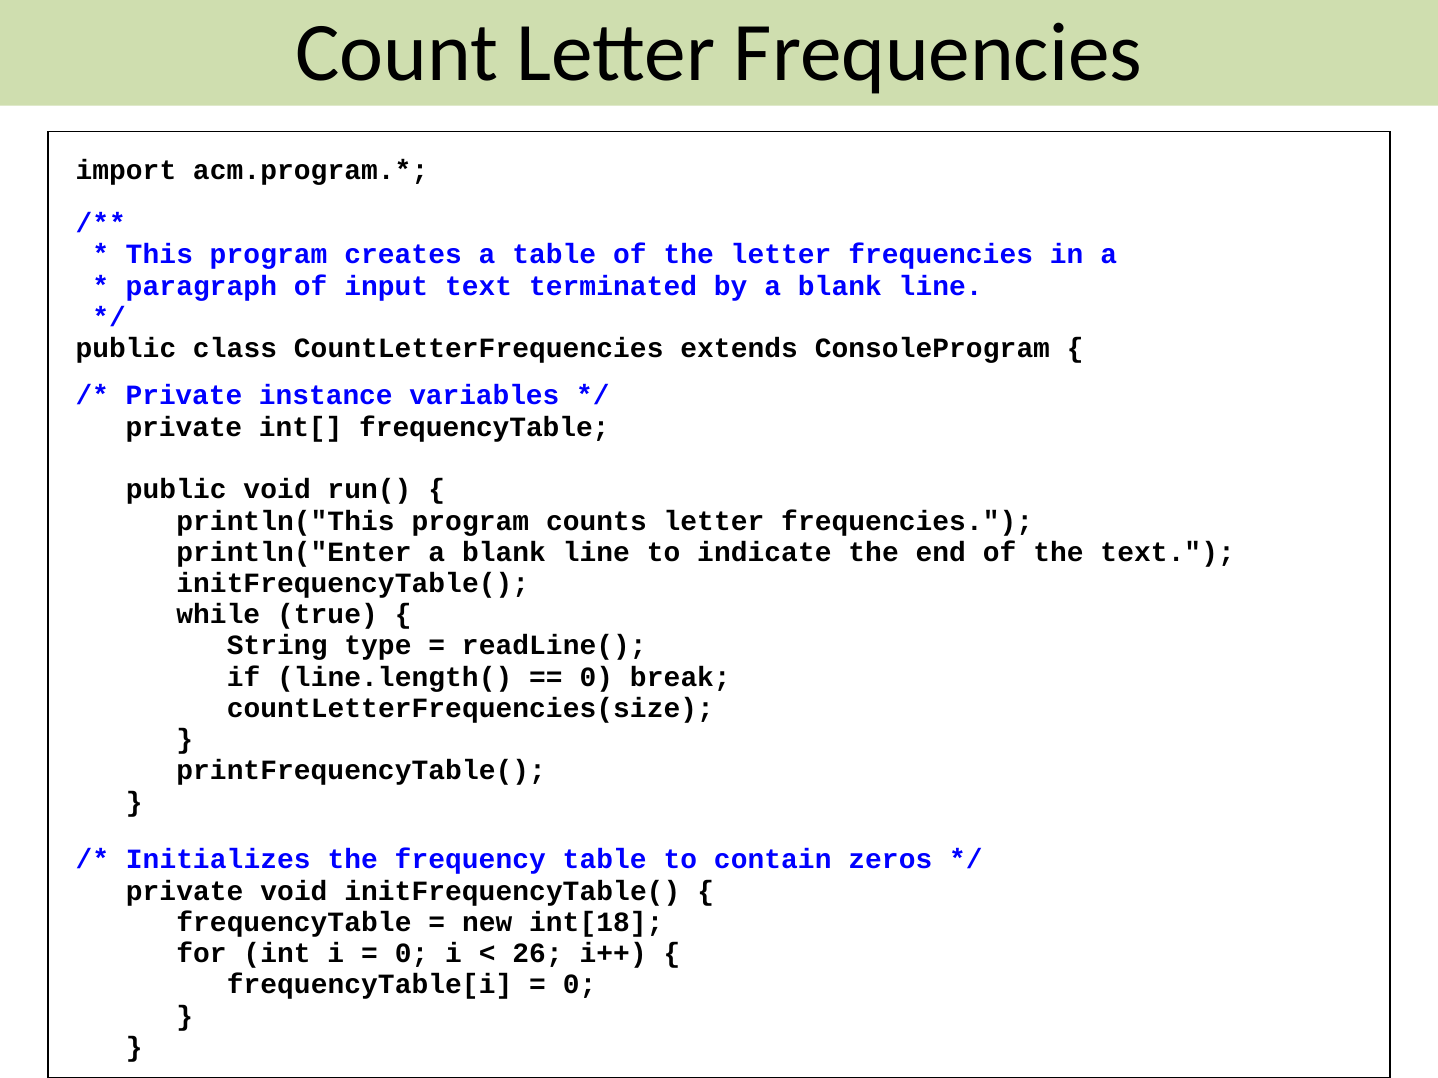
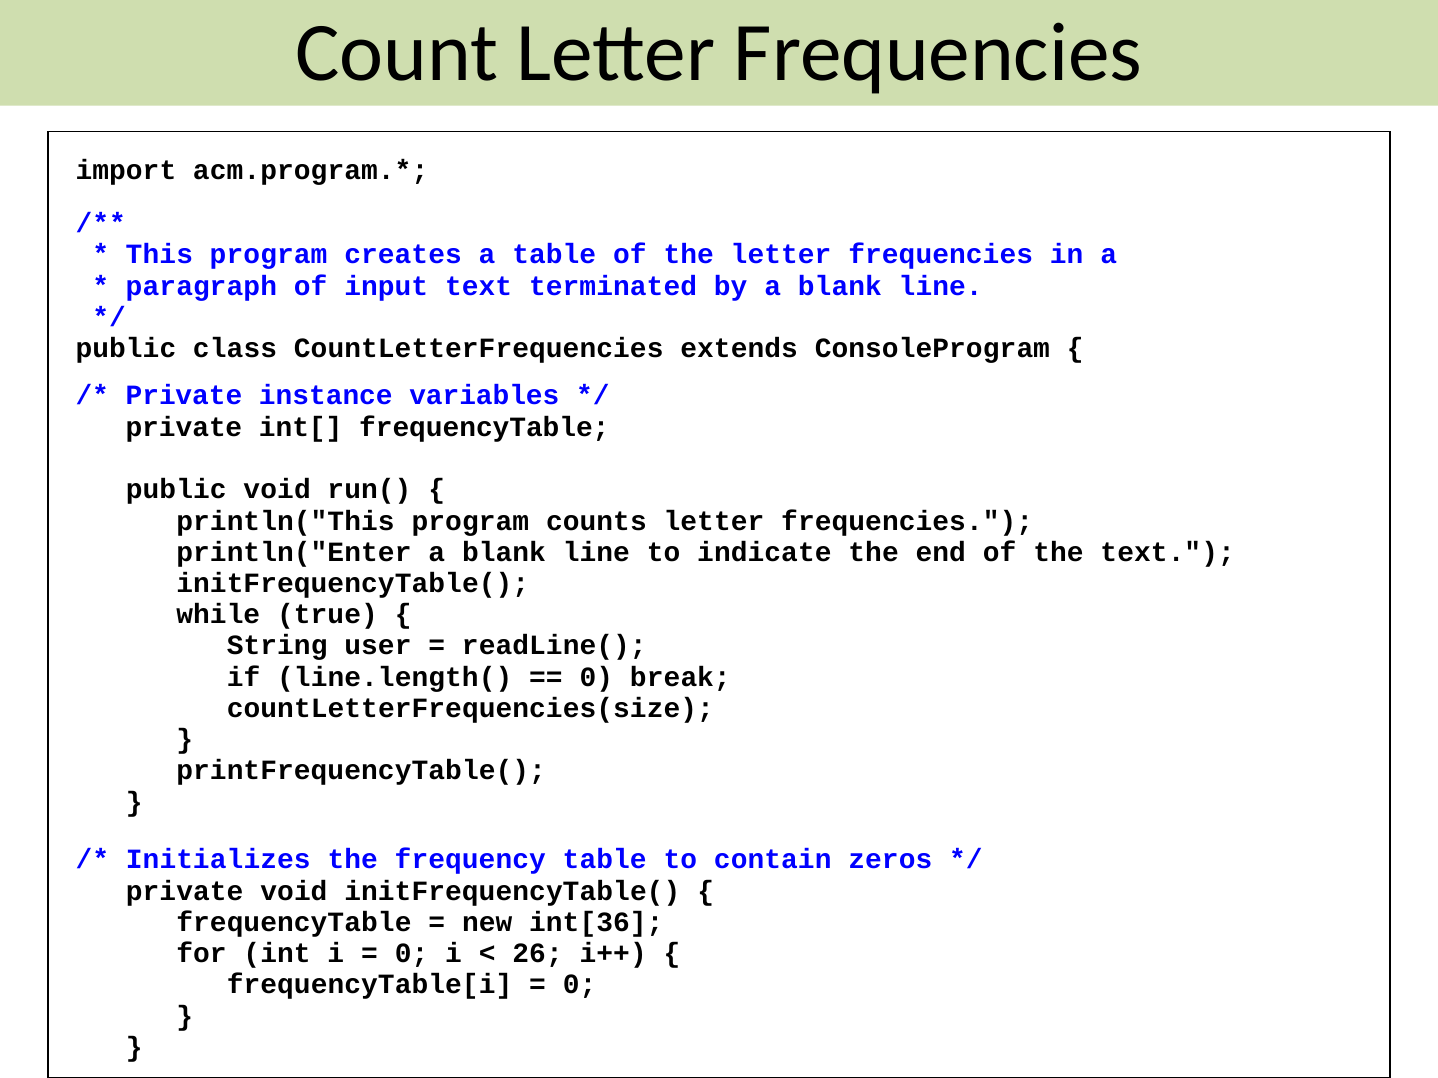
type: type -> user
int[18: int[18 -> int[36
